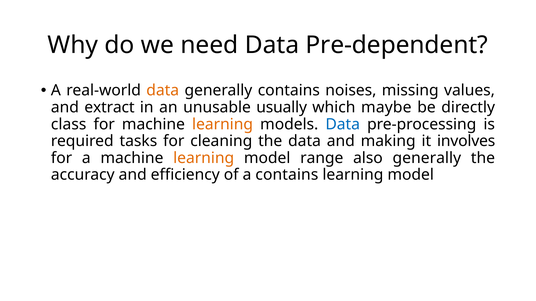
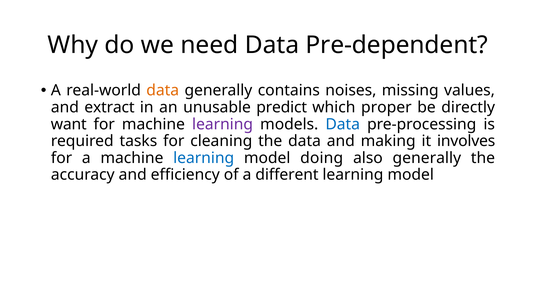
usually: usually -> predict
maybe: maybe -> proper
class: class -> want
learning at (223, 124) colour: orange -> purple
learning at (204, 158) colour: orange -> blue
range: range -> doing
a contains: contains -> different
